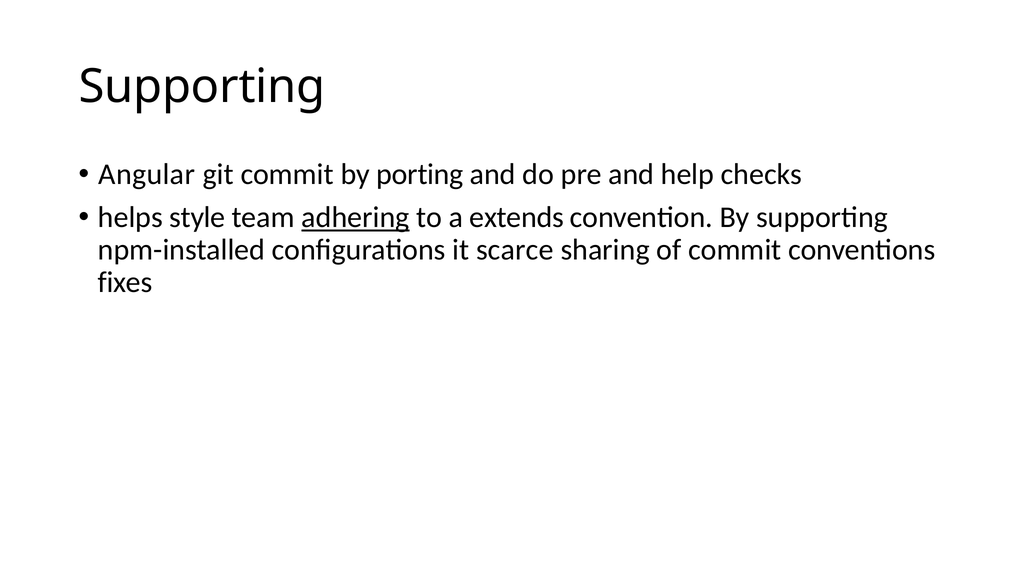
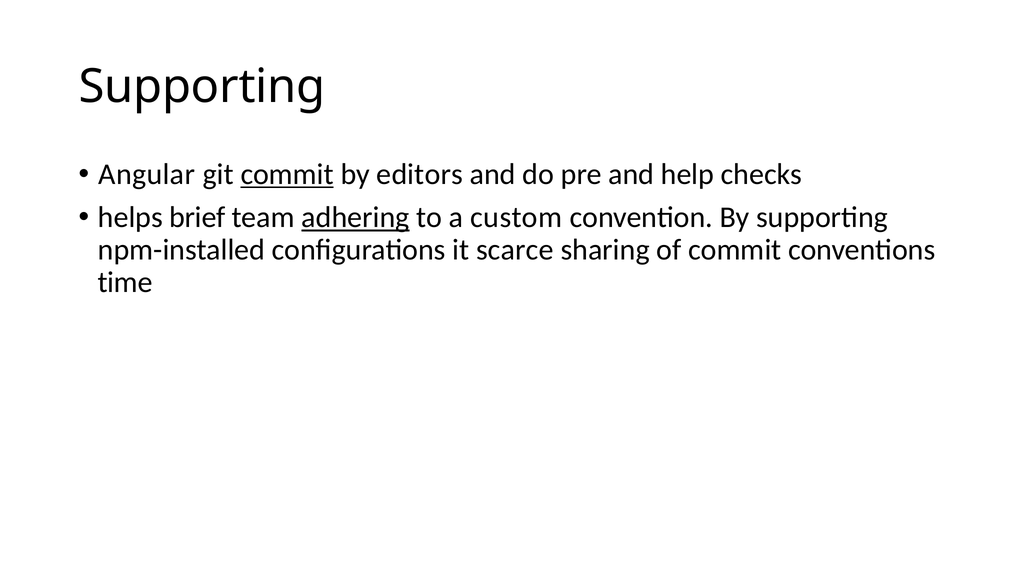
commit at (287, 174) underline: none -> present
porting: porting -> editors
style: style -> brief
extends: extends -> custom
fixes: fixes -> time
